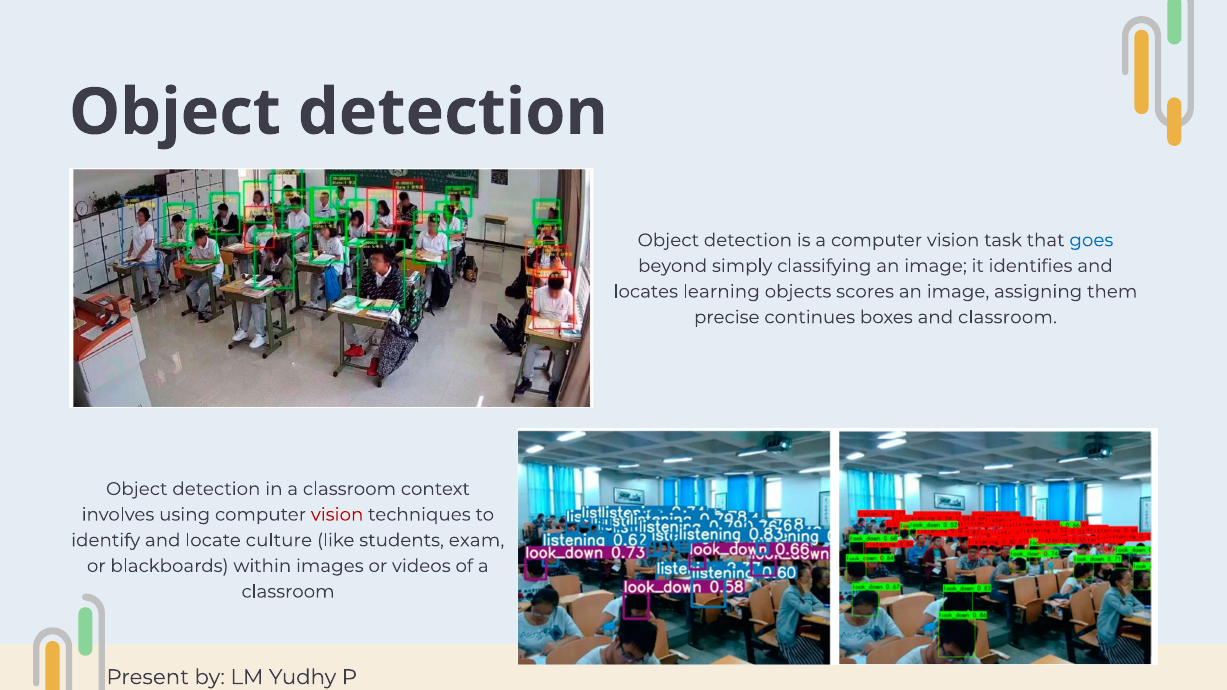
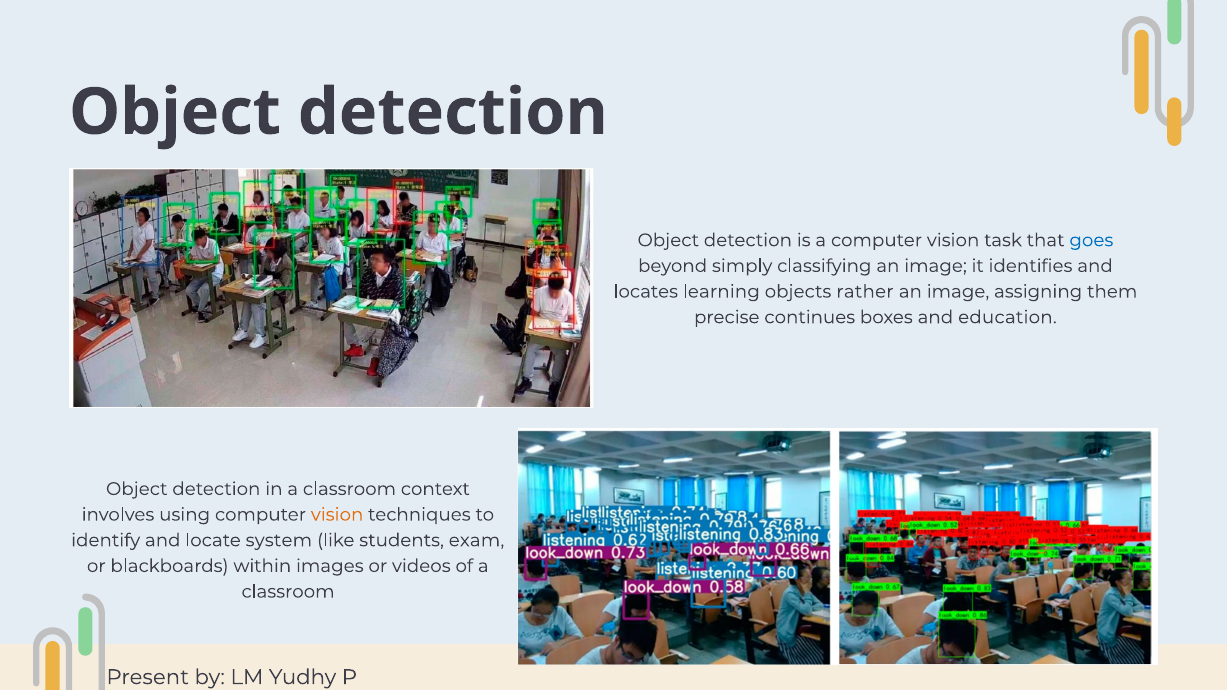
scores: scores -> rather
and classroom: classroom -> education
vision at (337, 515) colour: red -> orange
culture: culture -> system
